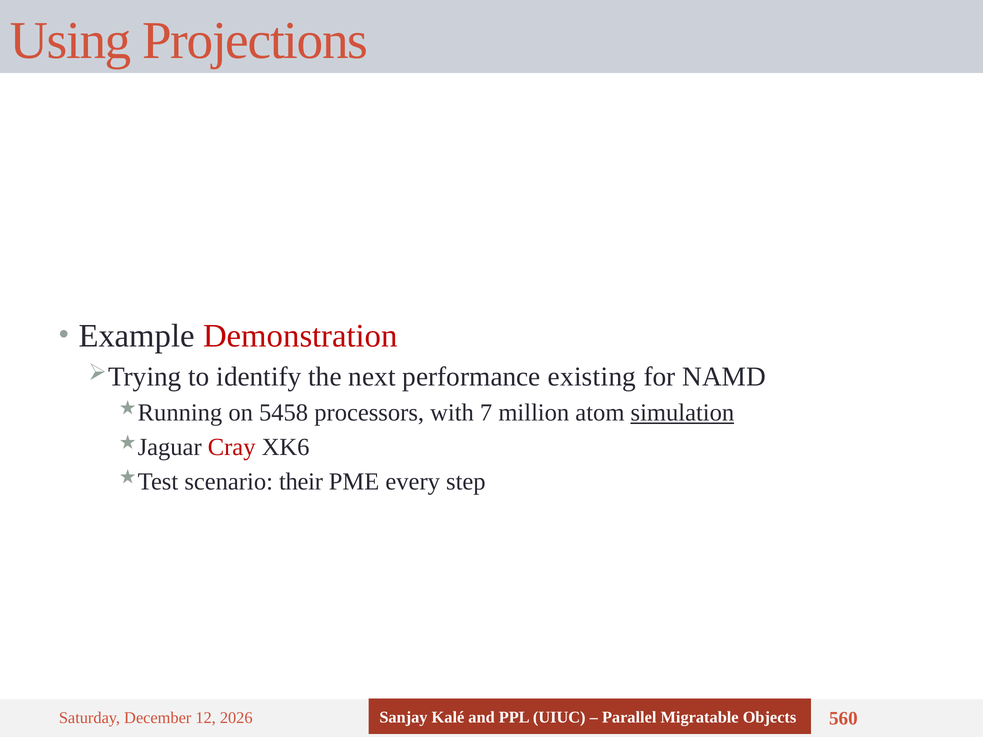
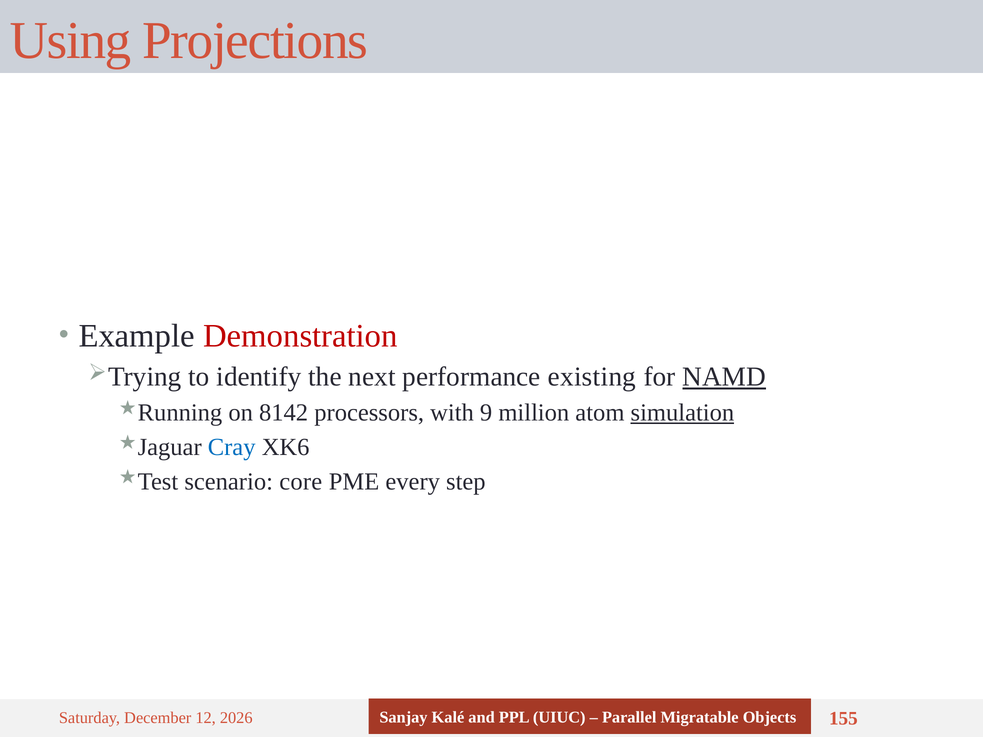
NAMD underline: none -> present
5458: 5458 -> 8142
7: 7 -> 9
Cray colour: red -> blue
their: their -> core
560: 560 -> 155
